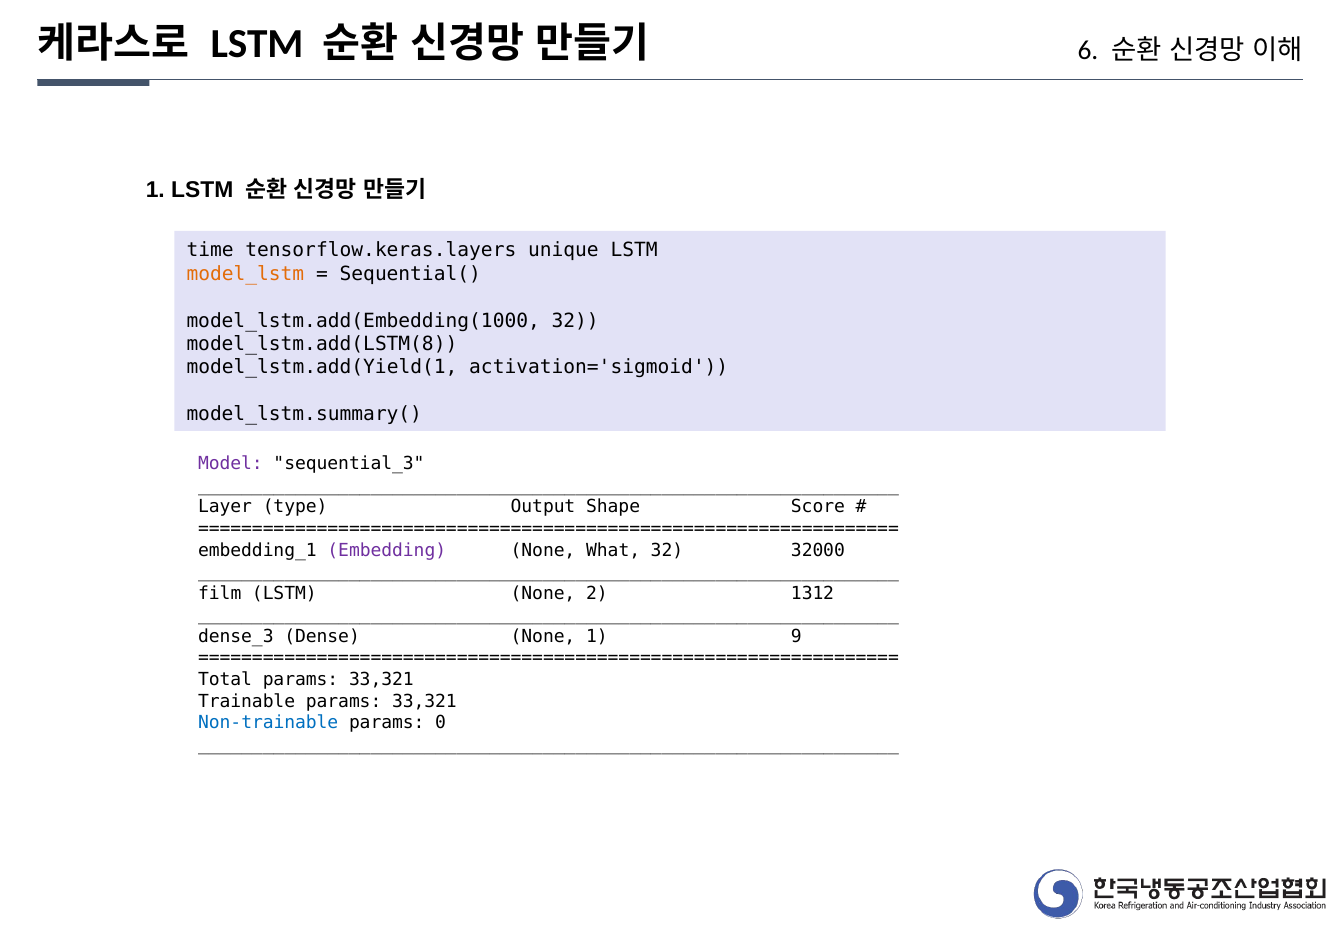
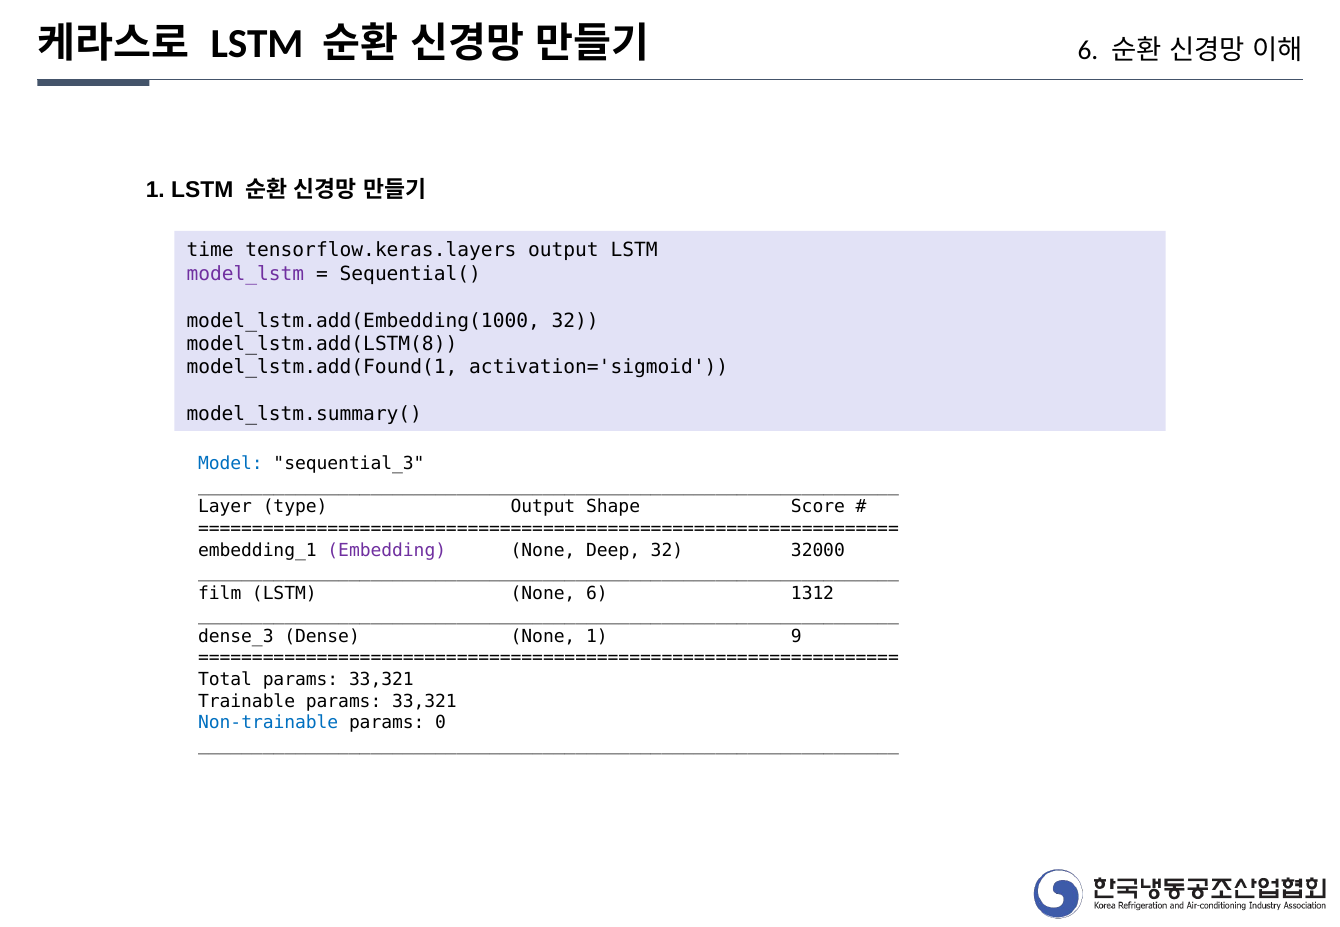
tensorflow.keras.layers unique: unique -> output
model_lstm colour: orange -> purple
model_lstm.add(Yield(1: model_lstm.add(Yield(1 -> model_lstm.add(Found(1
Model colour: purple -> blue
What: What -> Deep
None 2: 2 -> 6
